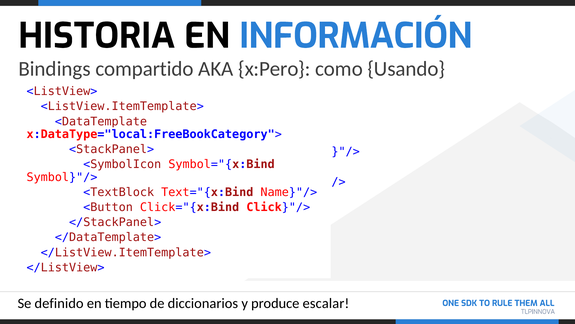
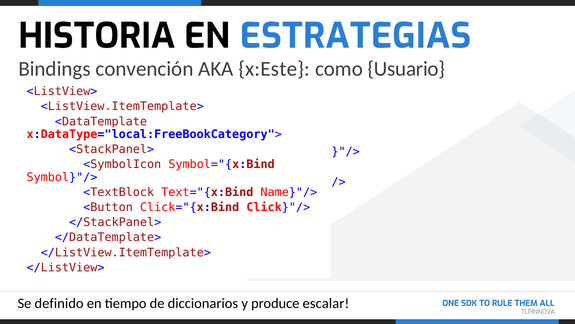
INFORMACIÓN: INFORMACIÓN -> ESTRATEGIAS
compartido: compartido -> convención
x:Pero: x:Pero -> x:Este
Usando: Usando -> Usuario
